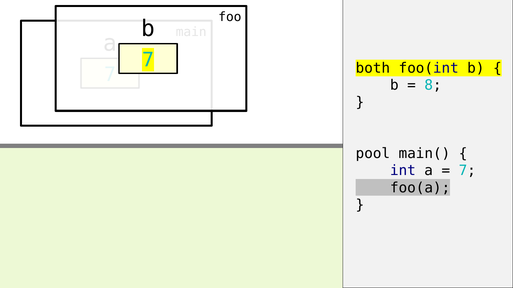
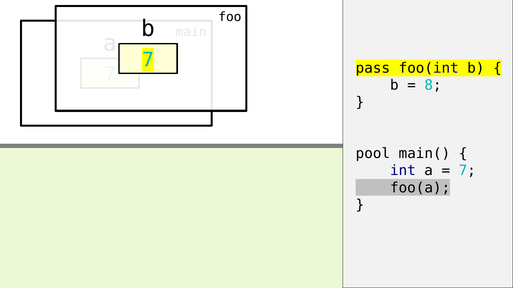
both: both -> pass
